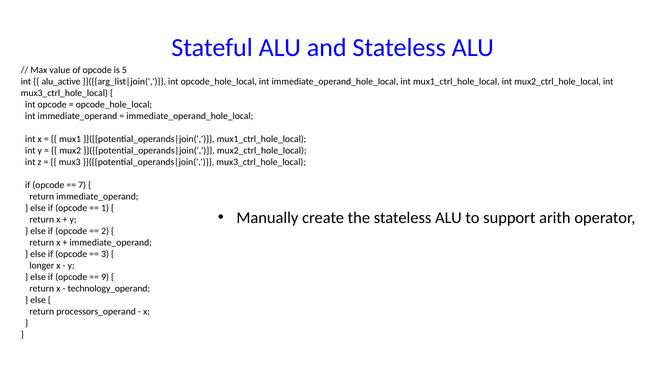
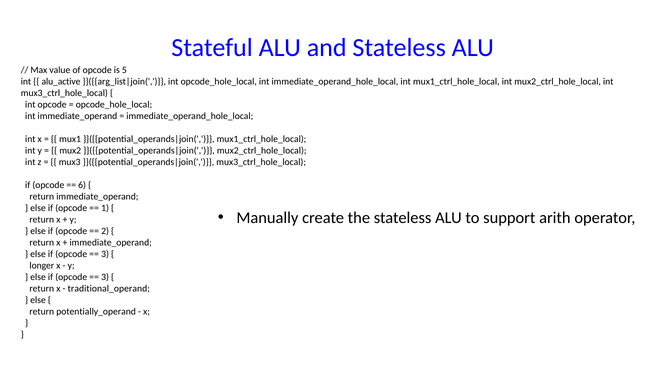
7: 7 -> 6
9 at (105, 277): 9 -> 3
technology_operand: technology_operand -> traditional_operand
processors_operand: processors_operand -> potentially_operand
